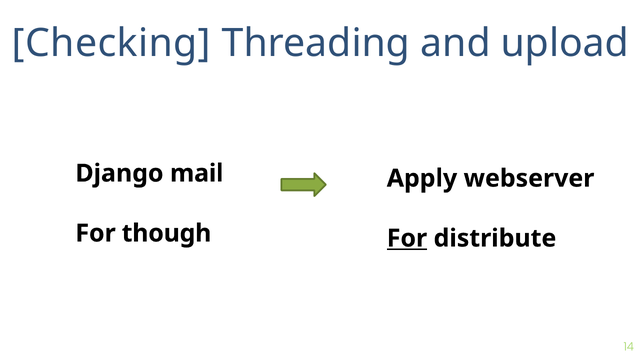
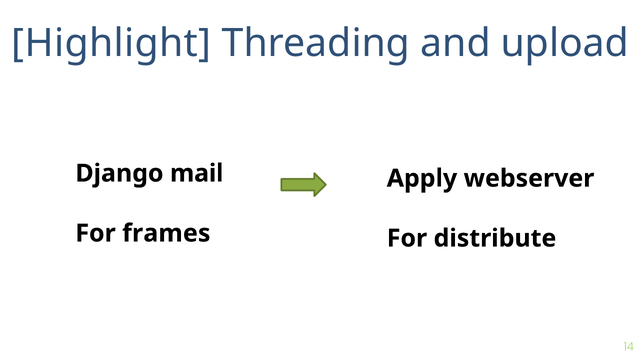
Checking: Checking -> Highlight
though: though -> frames
For at (407, 238) underline: present -> none
